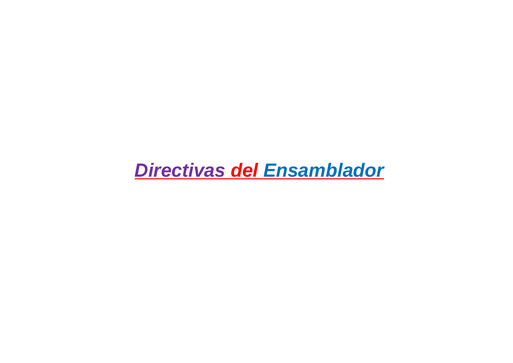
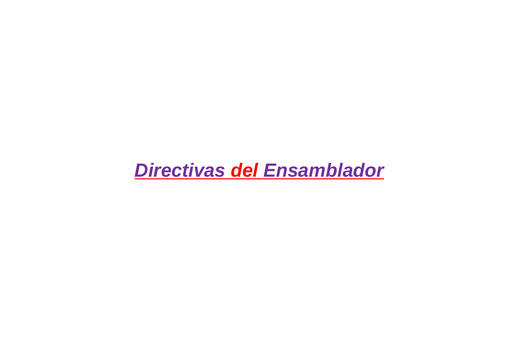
Ensamblador colour: blue -> purple
